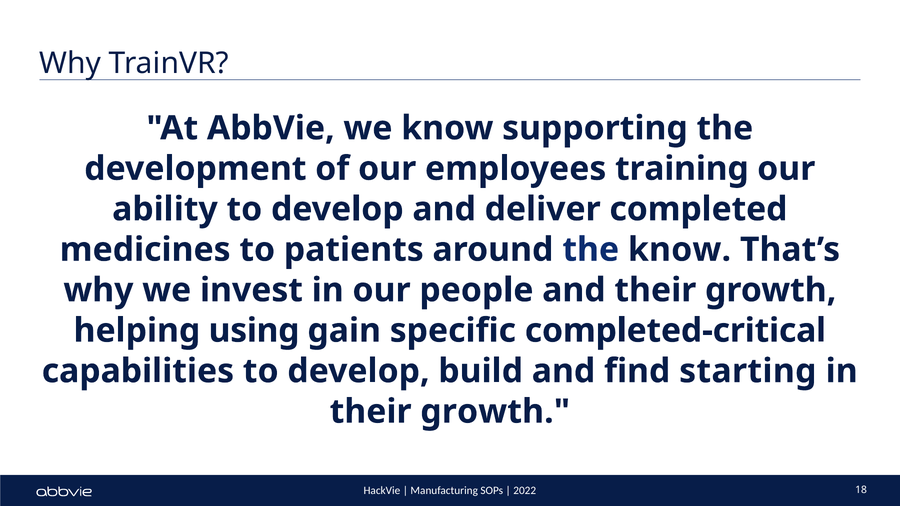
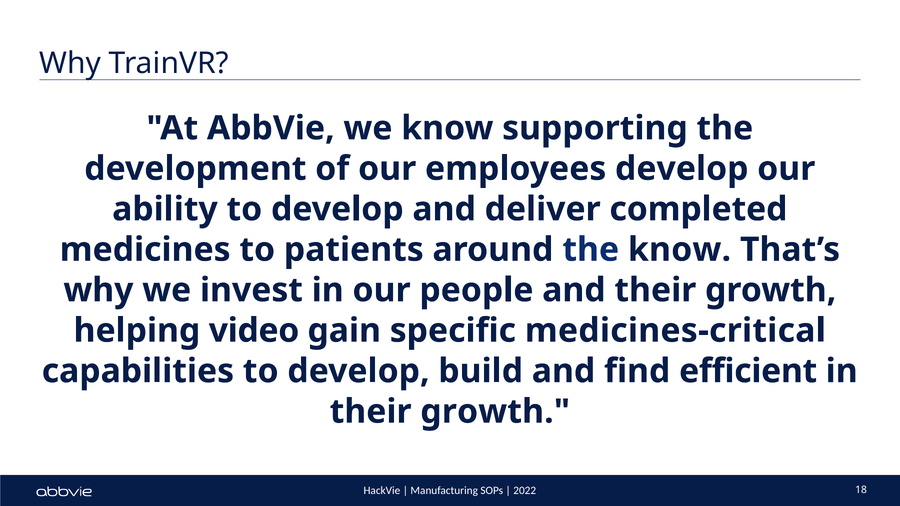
employees training: training -> develop
using: using -> video
completed-critical: completed-critical -> medicines-critical
starting: starting -> efficient
